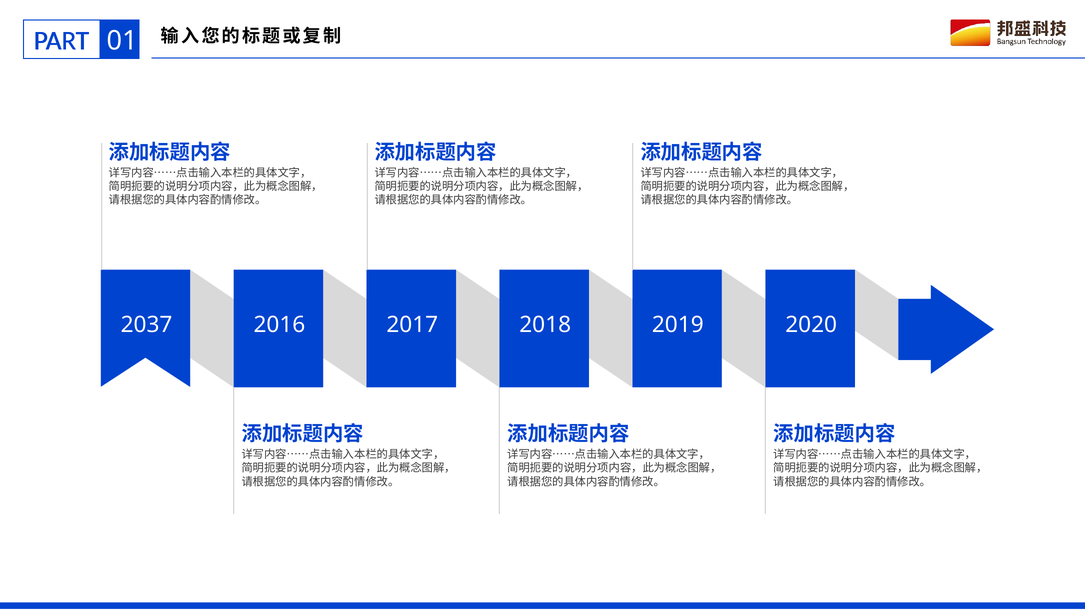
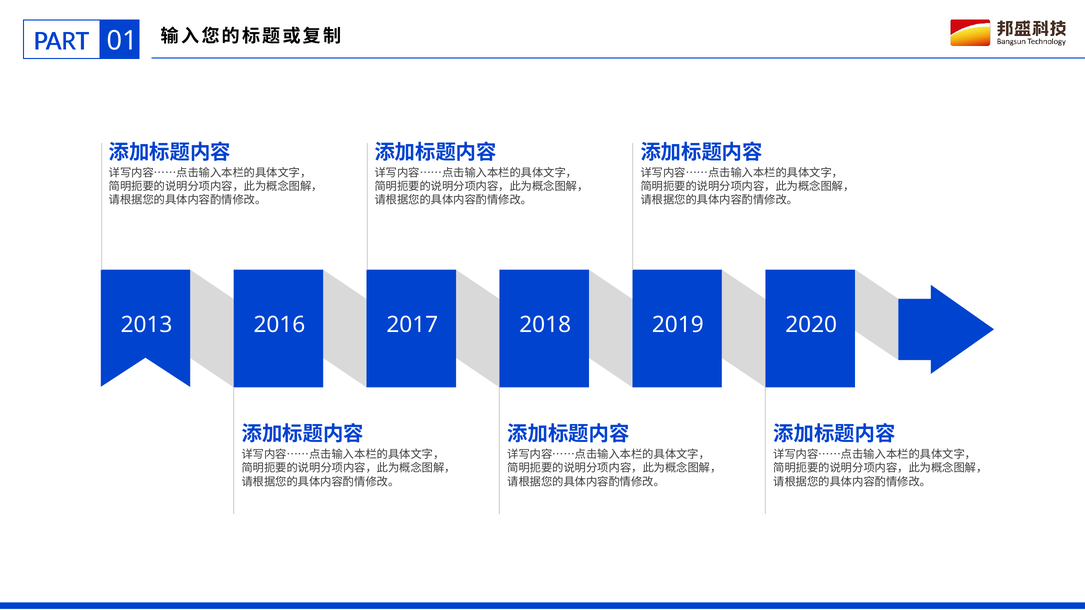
2037: 2037 -> 2013
